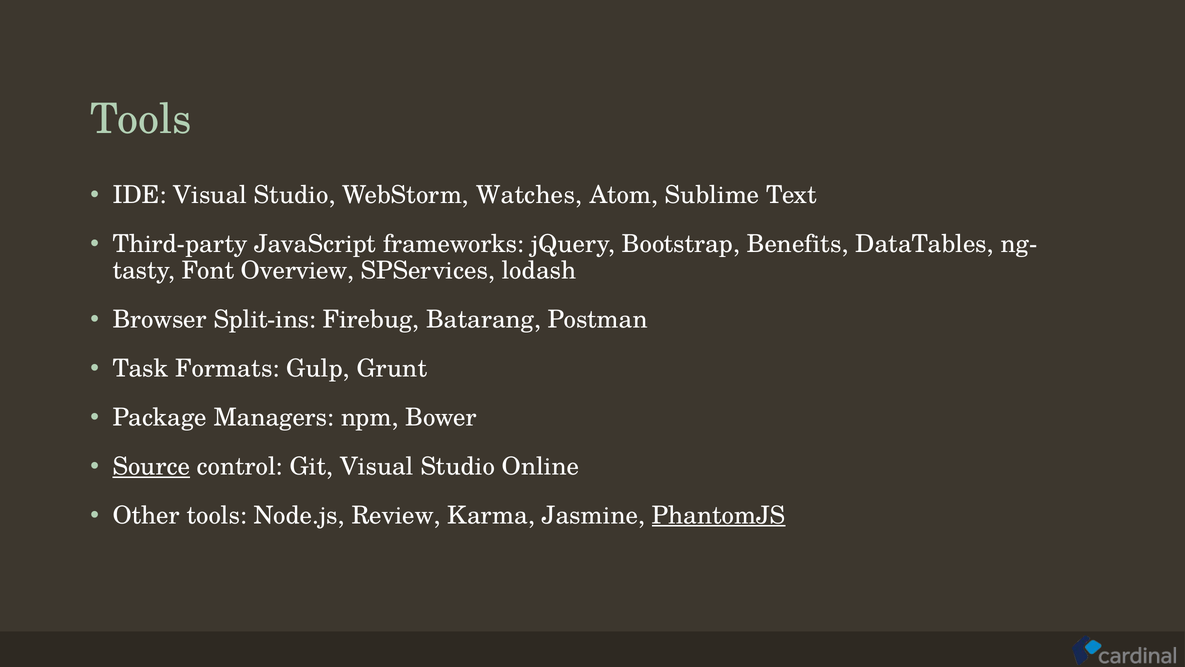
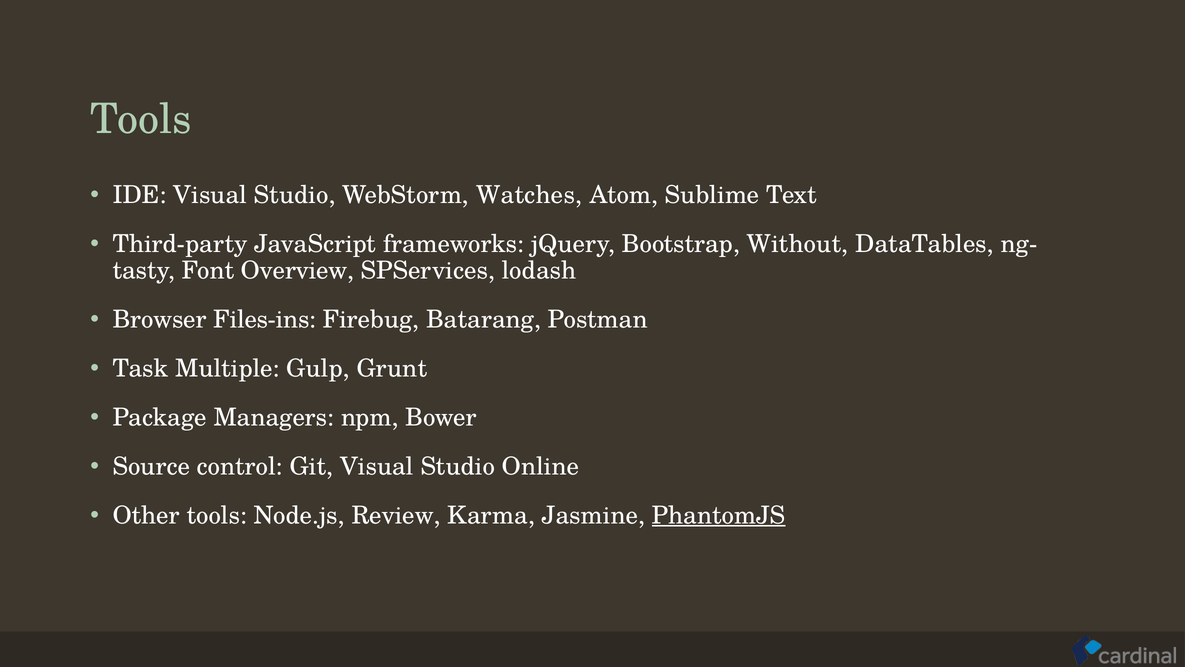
Benefits: Benefits -> Without
Split-ins: Split-ins -> Files-ins
Formats: Formats -> Multiple
Source underline: present -> none
